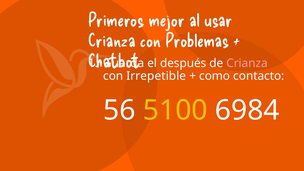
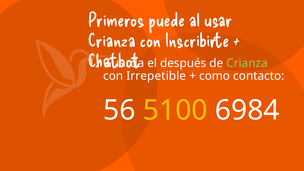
mejor: mejor -> puede
Problemas: Problemas -> Inscribirte
Crianza at (247, 63) colour: pink -> light green
